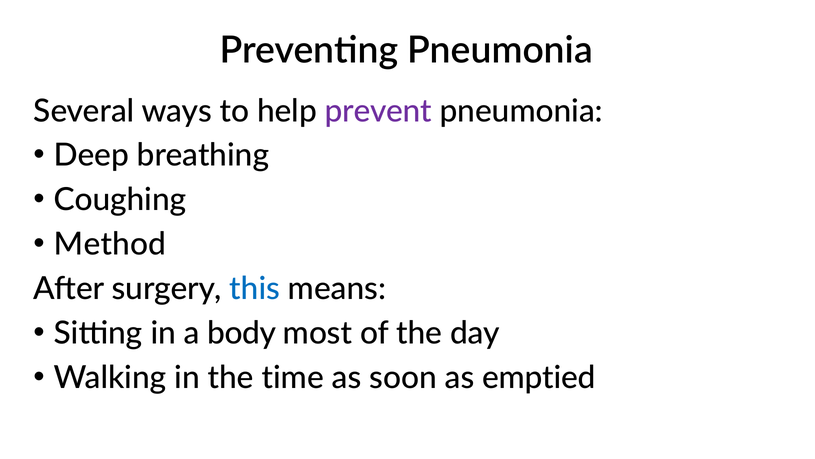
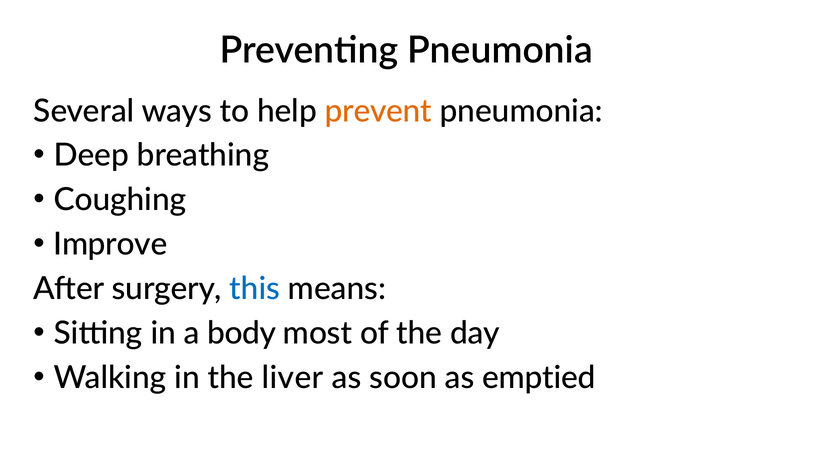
prevent colour: purple -> orange
Method: Method -> Improve
time: time -> liver
